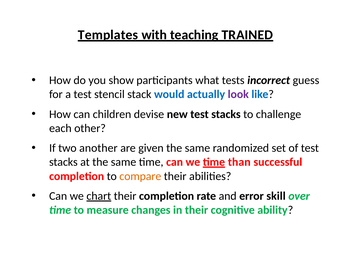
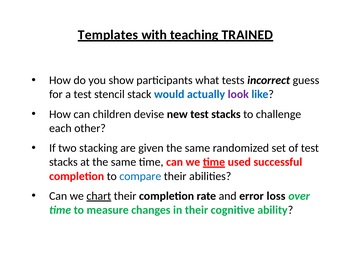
another: another -> stacking
than: than -> used
compare colour: orange -> blue
skill: skill -> loss
